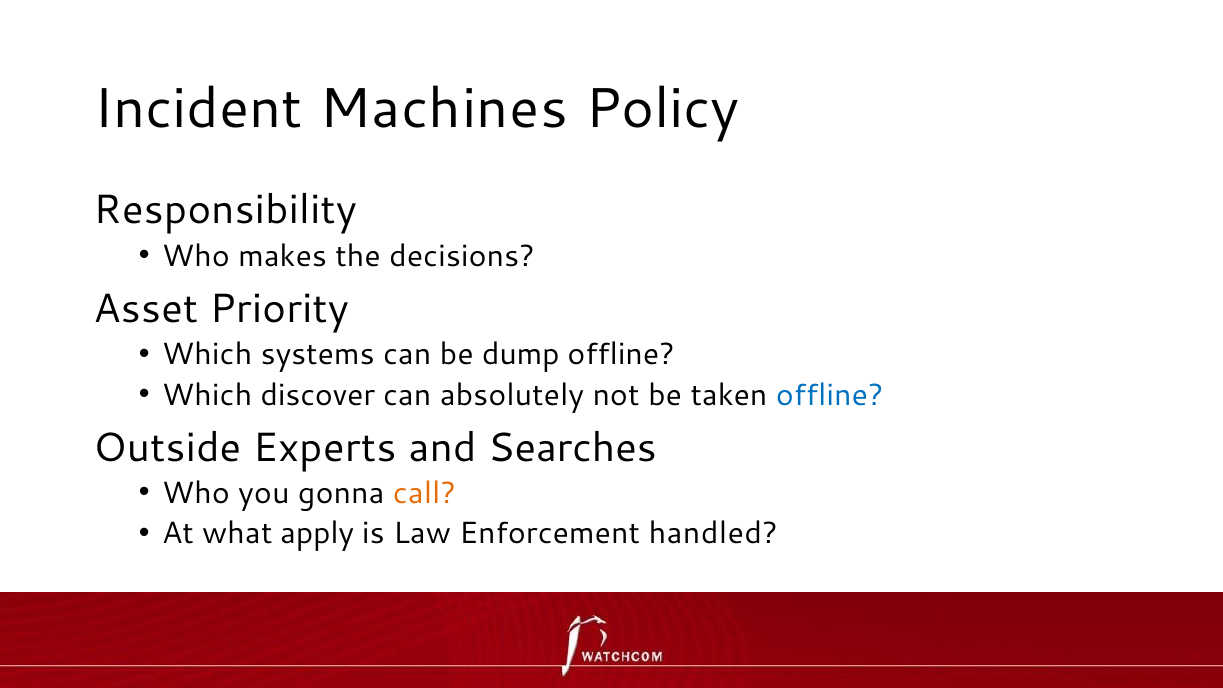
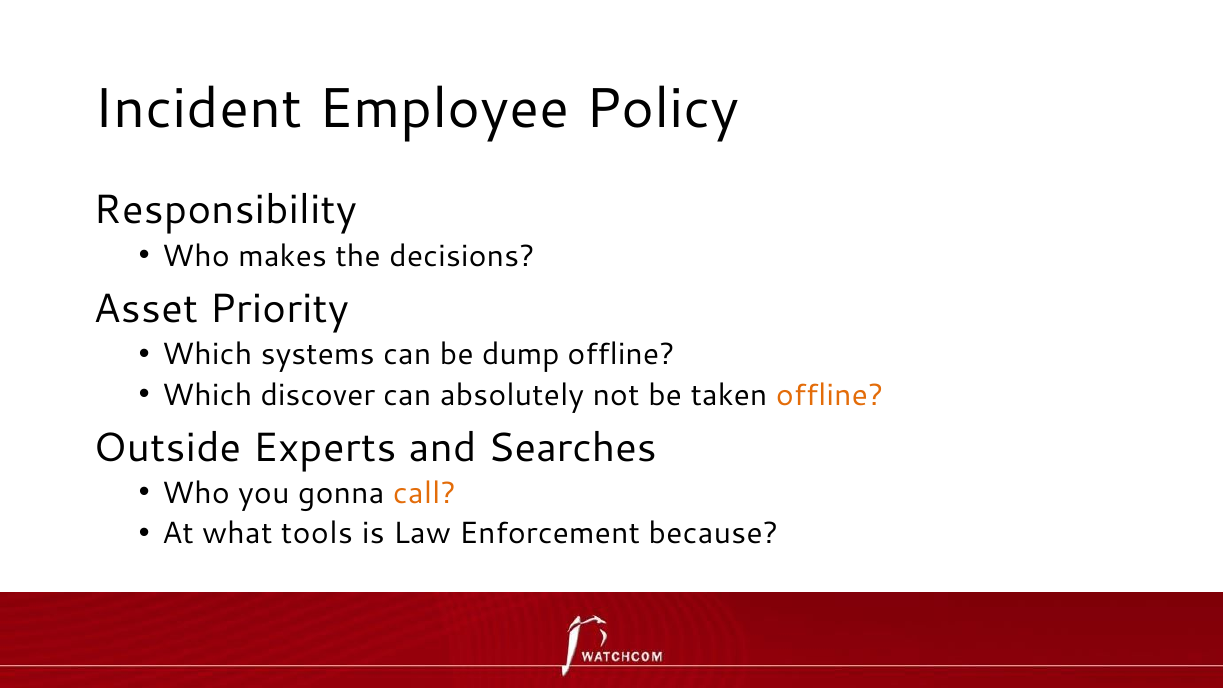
Machines: Machines -> Employee
offline at (830, 395) colour: blue -> orange
apply: apply -> tools
handled: handled -> because
